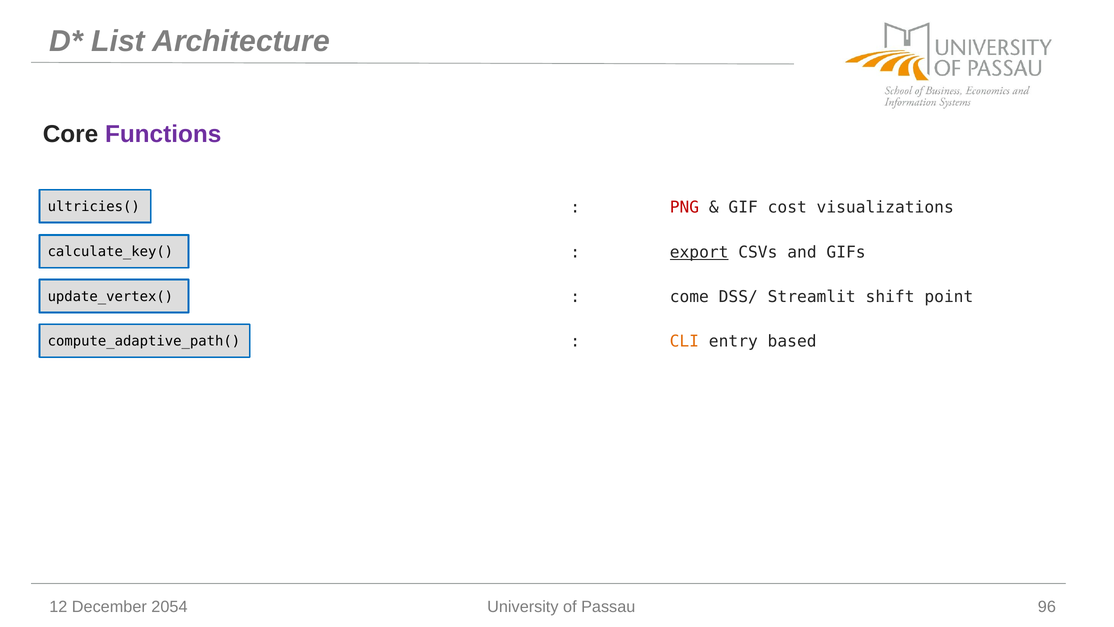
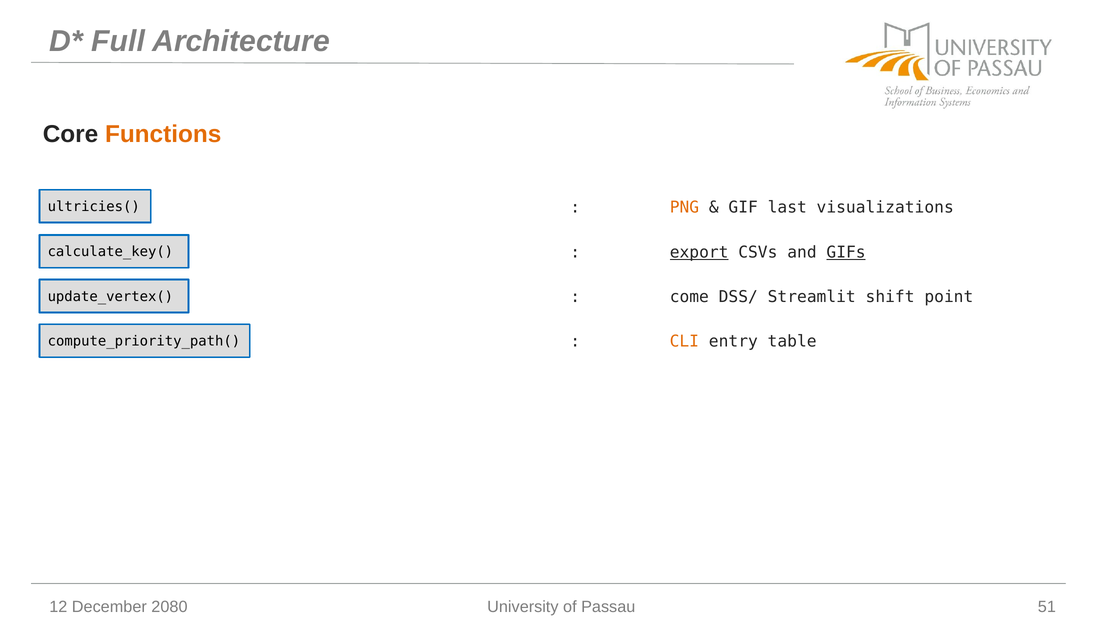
List: List -> Full
Functions colour: purple -> orange
PNG colour: red -> orange
cost: cost -> last
GIFs underline: none -> present
based: based -> table
compute_adaptive_path(: compute_adaptive_path( -> compute_priority_path(
2054: 2054 -> 2080
96: 96 -> 51
